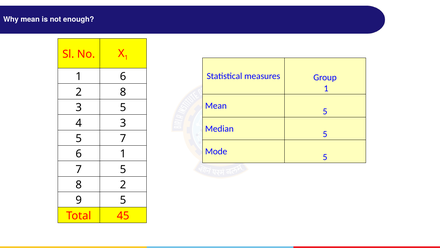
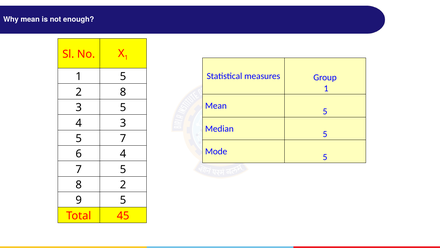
1 6: 6 -> 5
6 1: 1 -> 4
